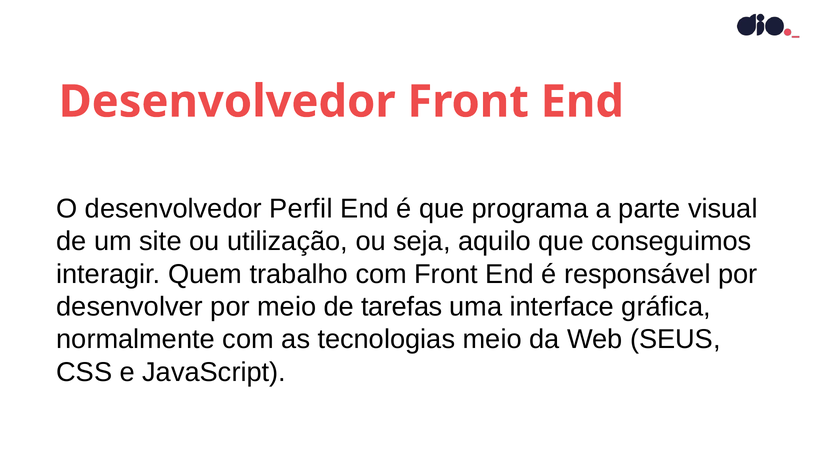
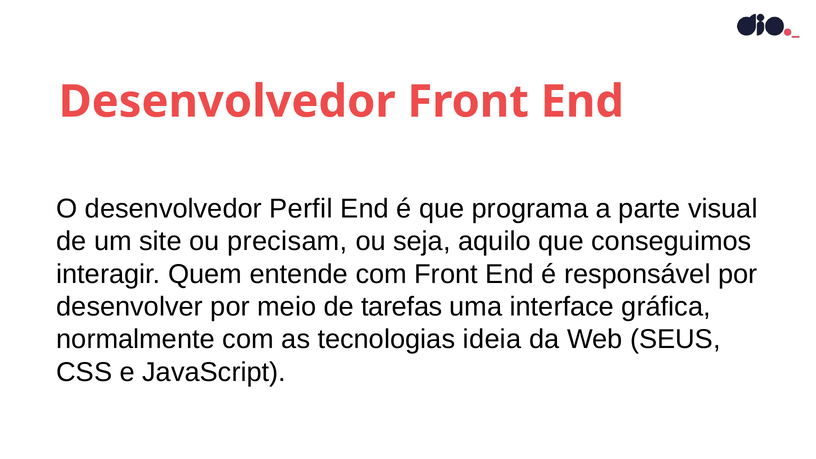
utilização: utilização -> precisam
trabalho: trabalho -> entende
tecnologias meio: meio -> ideia
